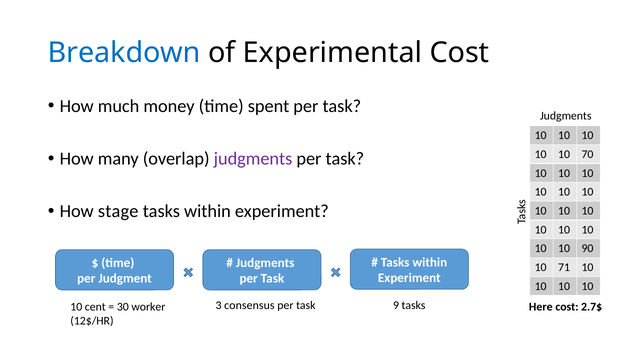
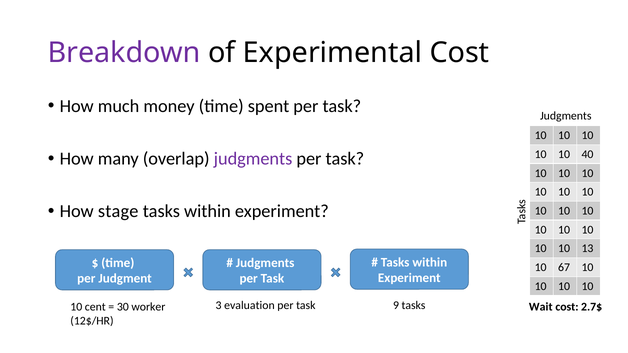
Breakdown colour: blue -> purple
70: 70 -> 40
90: 90 -> 13
71: 71 -> 67
consensus: consensus -> evaluation
Here: Here -> Wait
